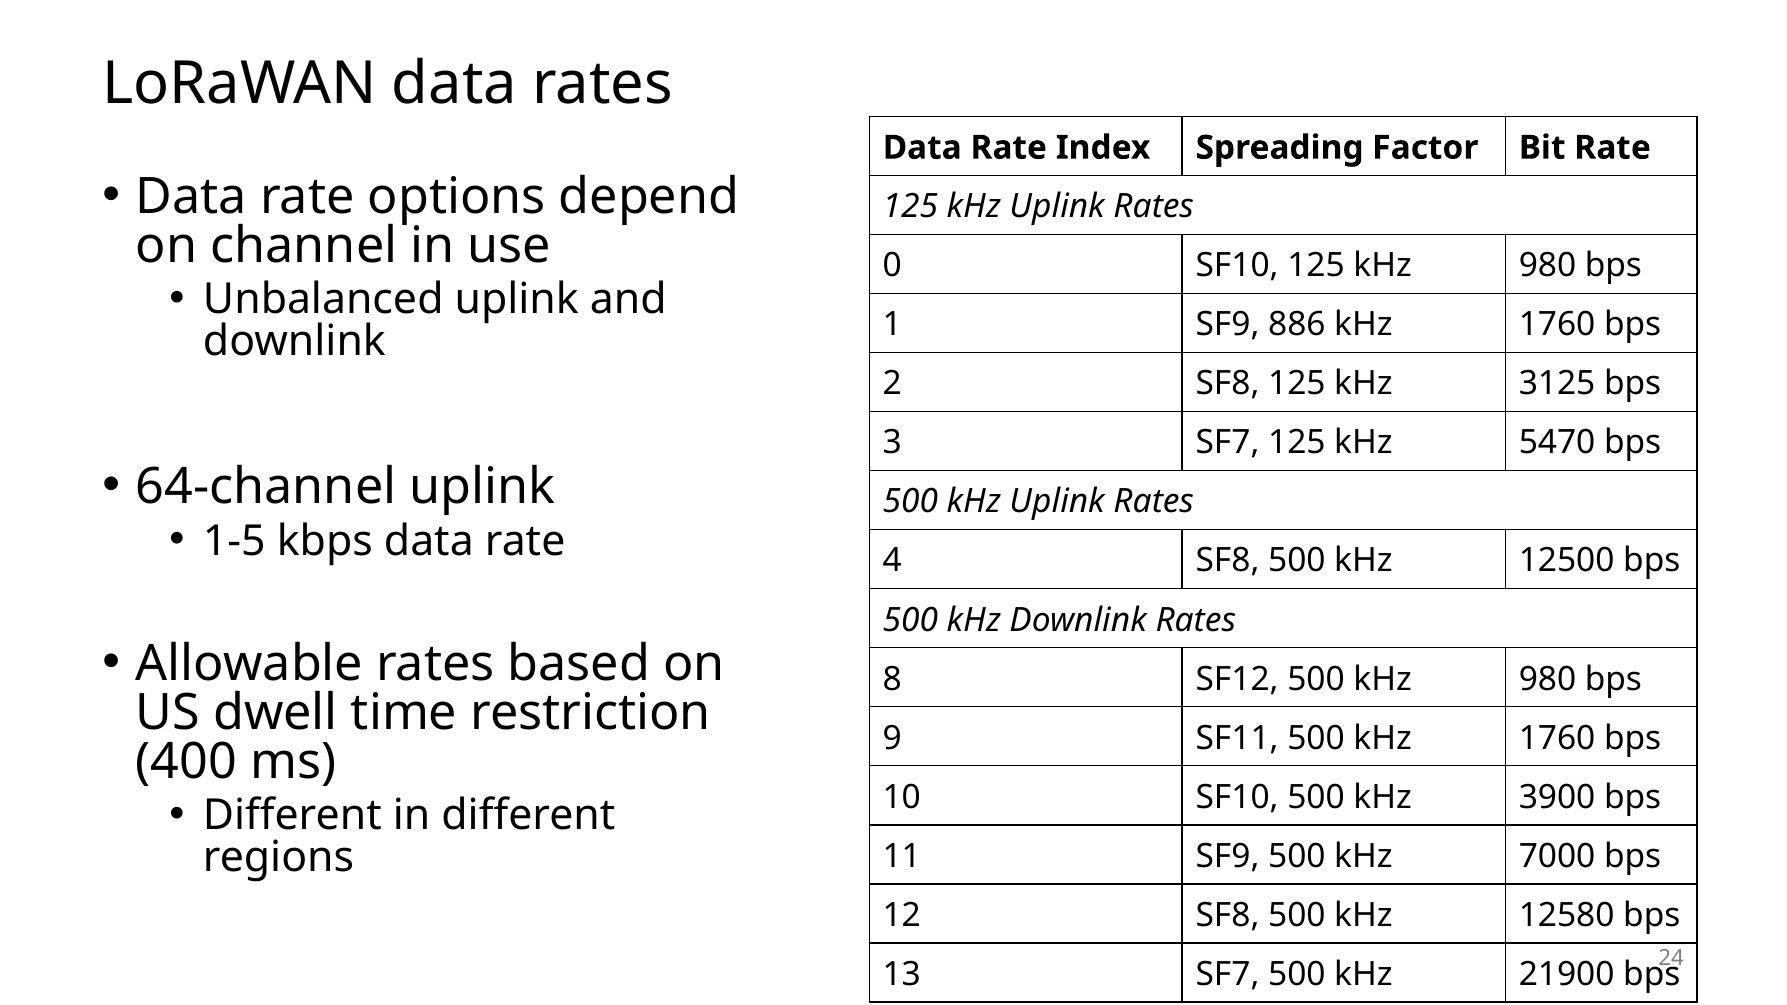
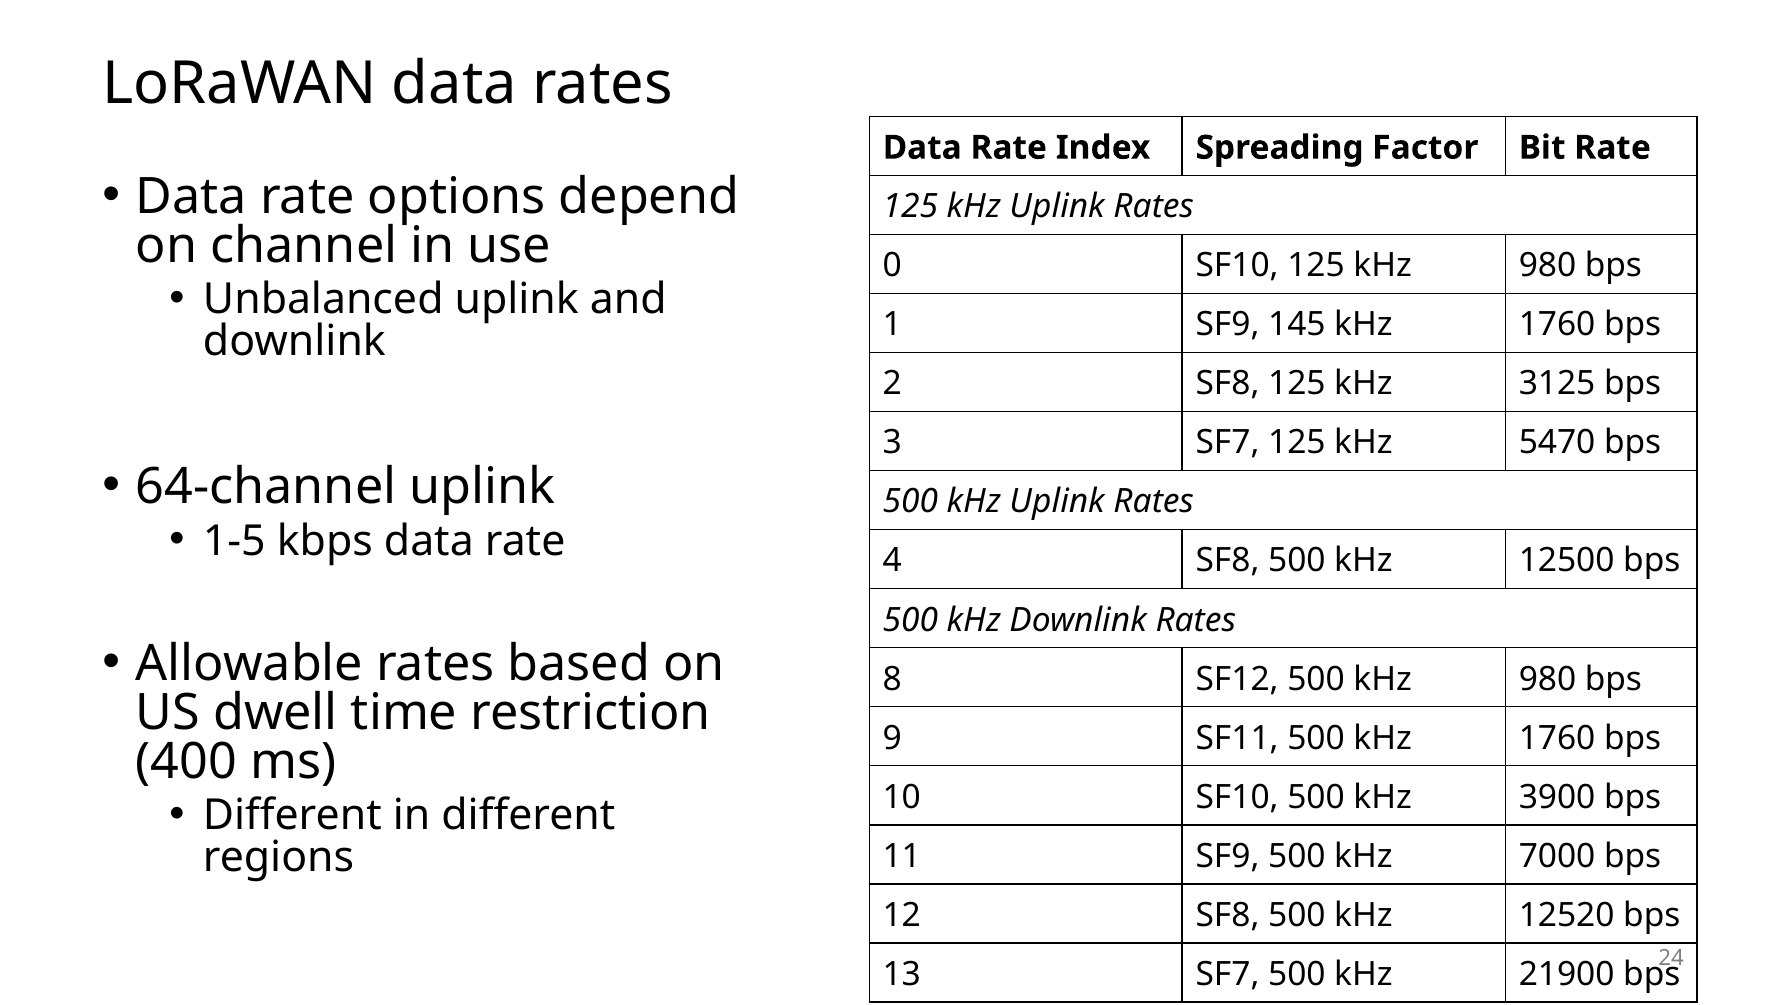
886: 886 -> 145
12580: 12580 -> 12520
